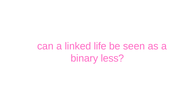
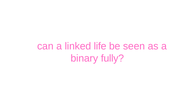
less: less -> fully
